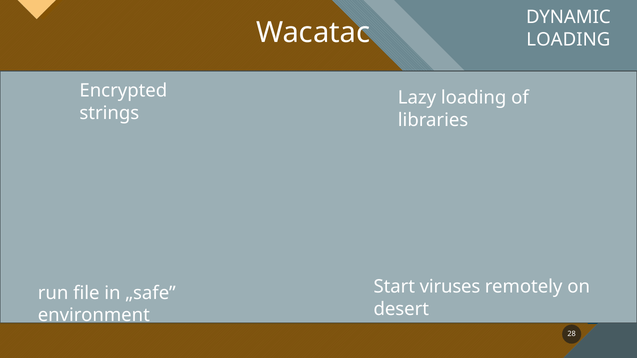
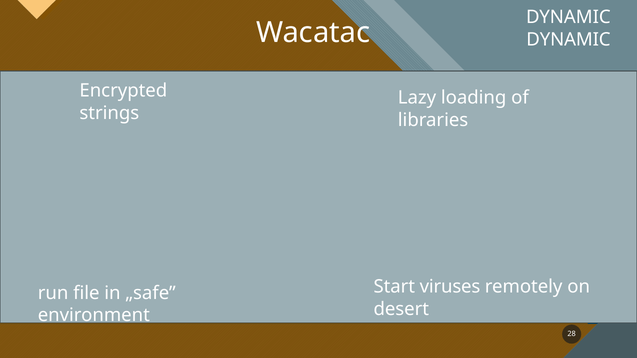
LOADING at (568, 40): LOADING -> DYNAMIC
